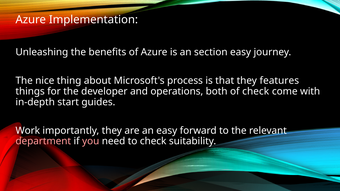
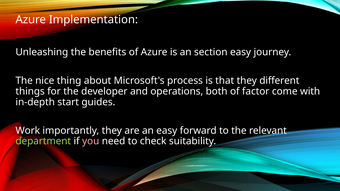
features: features -> different
of check: check -> factor
department colour: pink -> light green
